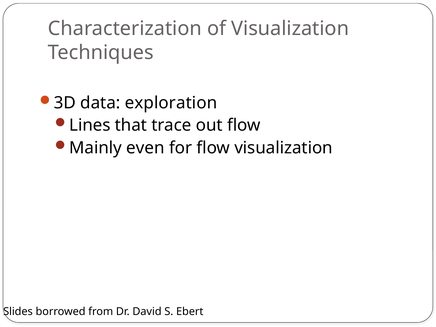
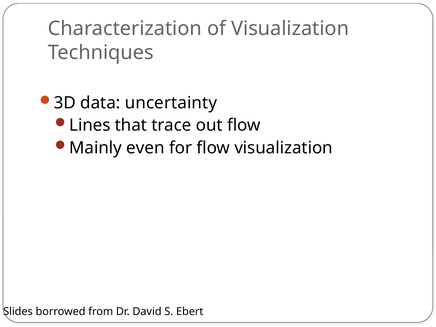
exploration: exploration -> uncertainty
